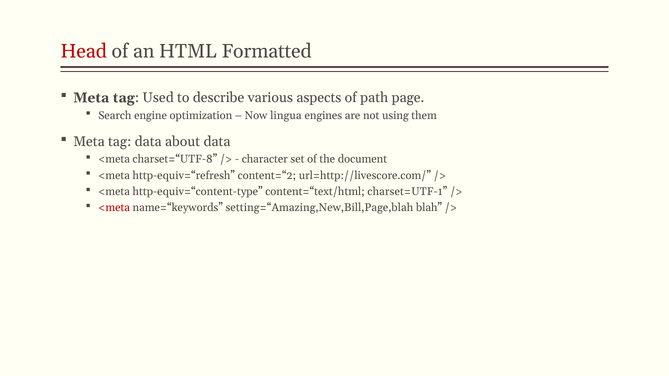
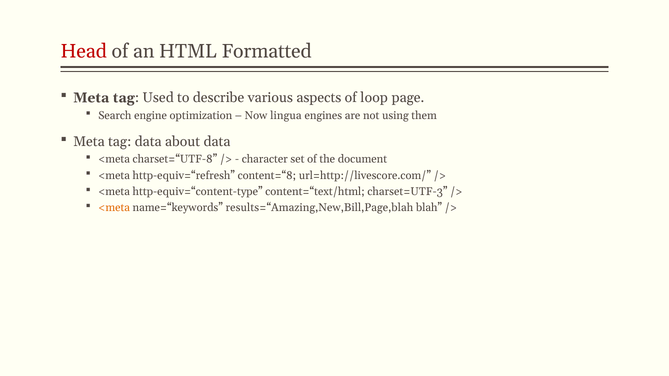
path: path -> loop
content=“2: content=“2 -> content=“8
charset=UTF-1: charset=UTF-1 -> charset=UTF-3
<meta at (114, 208) colour: red -> orange
setting=“Amazing,New,Bill,Page,blah: setting=“Amazing,New,Bill,Page,blah -> results=“Amazing,New,Bill,Page,blah
